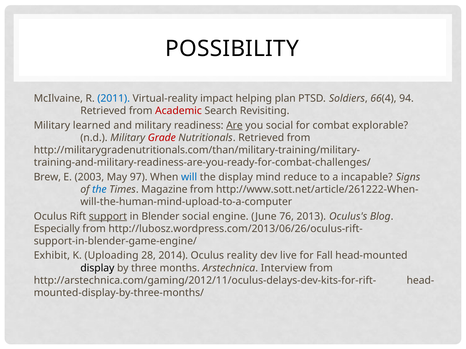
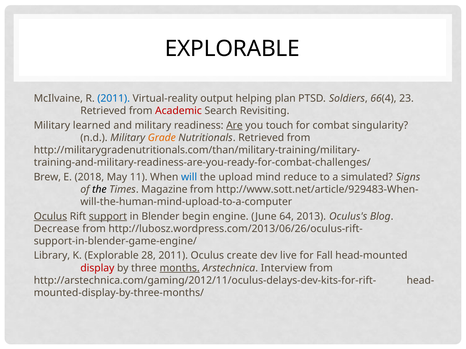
POSSIBILITY at (232, 49): POSSIBILITY -> EXPLORABLE
impact: impact -> output
94: 94 -> 23
you social: social -> touch
explorable: explorable -> singularity
Grade colour: red -> orange
2003: 2003 -> 2018
97: 97 -> 11
the display: display -> upload
incapable: incapable -> simulated
the at (99, 190) colour: blue -> black
http://www.sott.net/article/261222-When-: http://www.sott.net/article/261222-When- -> http://www.sott.net/article/929483-When-
Oculus at (50, 217) underline: none -> present
Blender social: social -> begin
76: 76 -> 64
Especially: Especially -> Decrease
Exhibit: Exhibit -> Library
K Uploading: Uploading -> Explorable
28 2014: 2014 -> 2011
reality: reality -> create
display at (97, 268) colour: black -> red
months underline: none -> present
